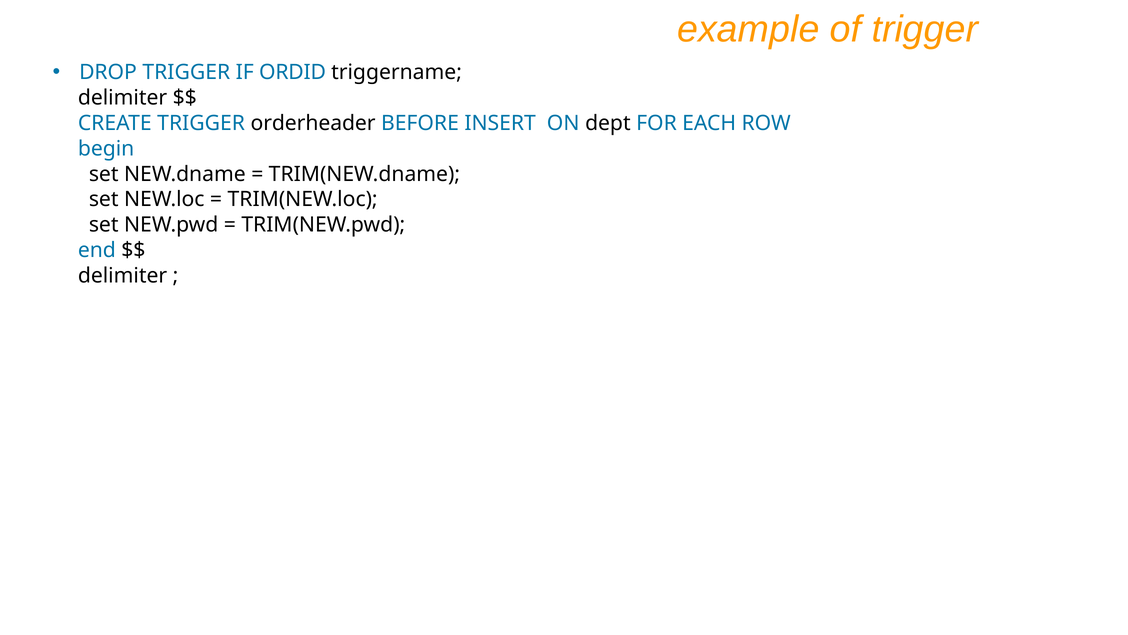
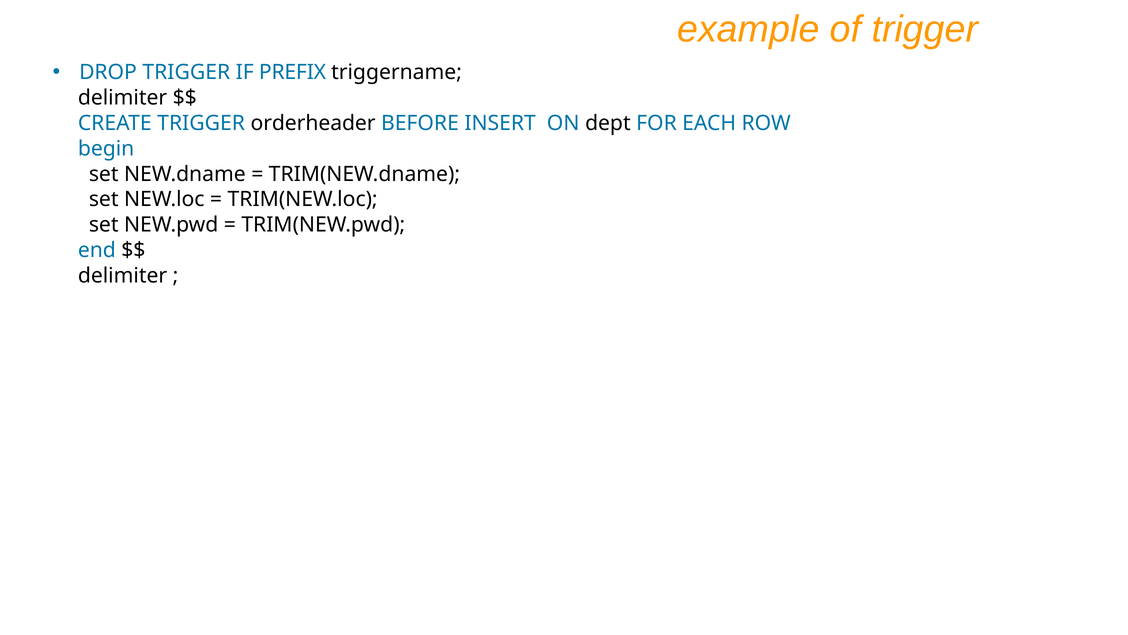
ORDID: ORDID -> PREFIX
